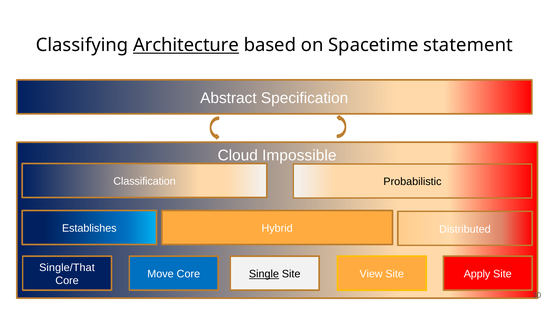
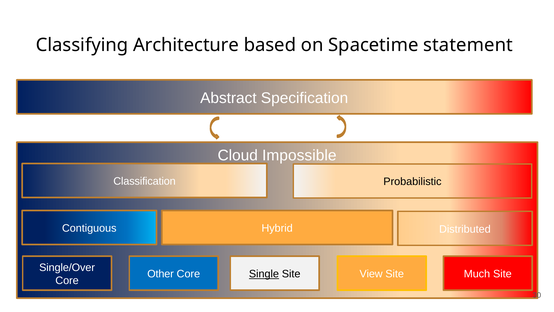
Architecture underline: present -> none
Establishes: Establishes -> Contiguous
Single/That: Single/That -> Single/Over
Move: Move -> Other
Apply: Apply -> Much
